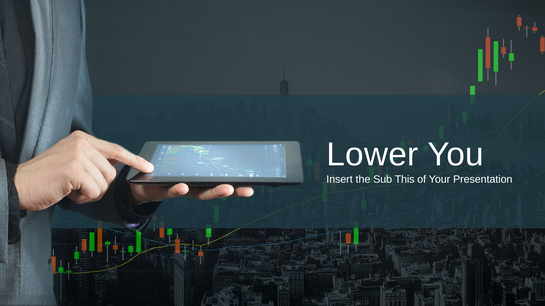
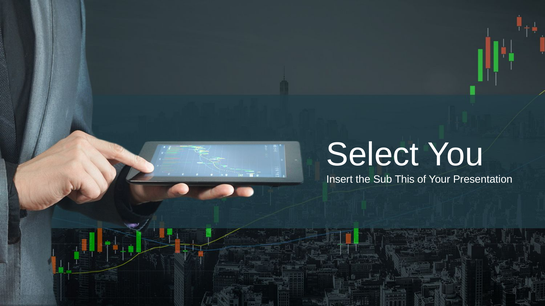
Lower: Lower -> Select
